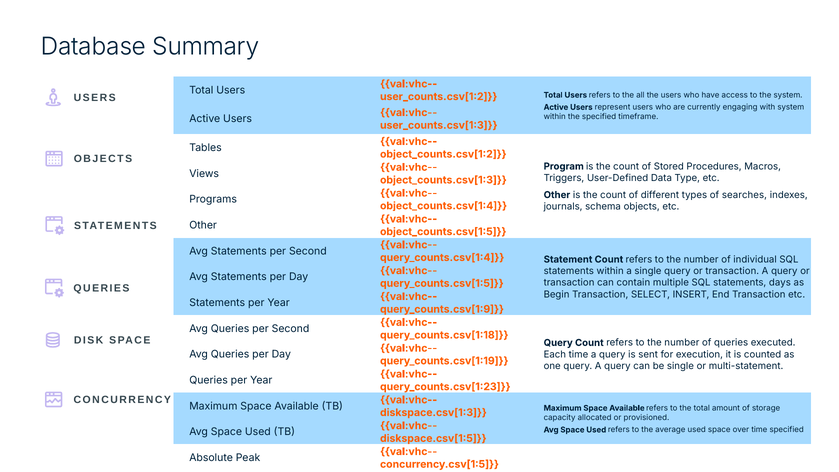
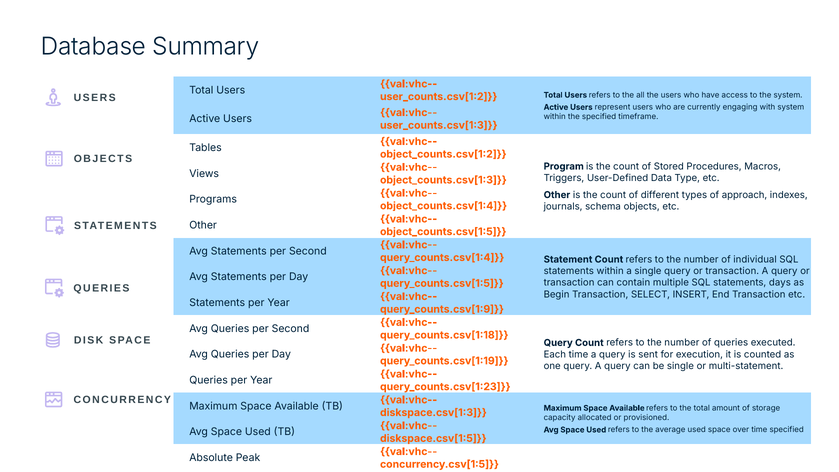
searches: searches -> approach
